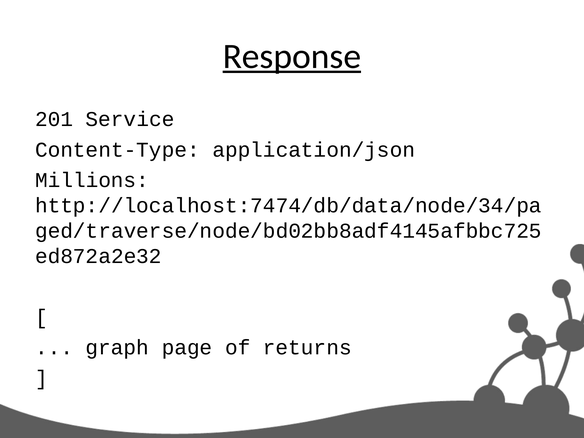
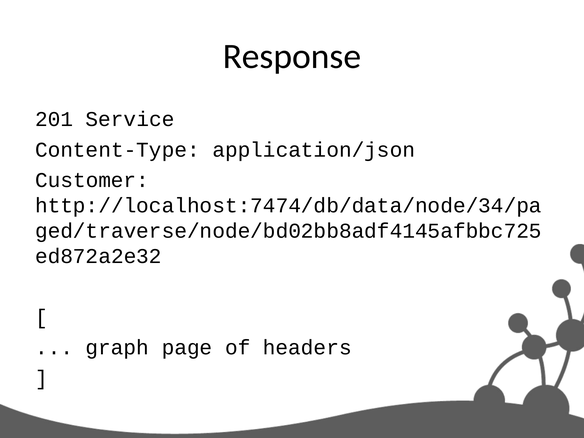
Response underline: present -> none
Millions: Millions -> Customer
returns: returns -> headers
